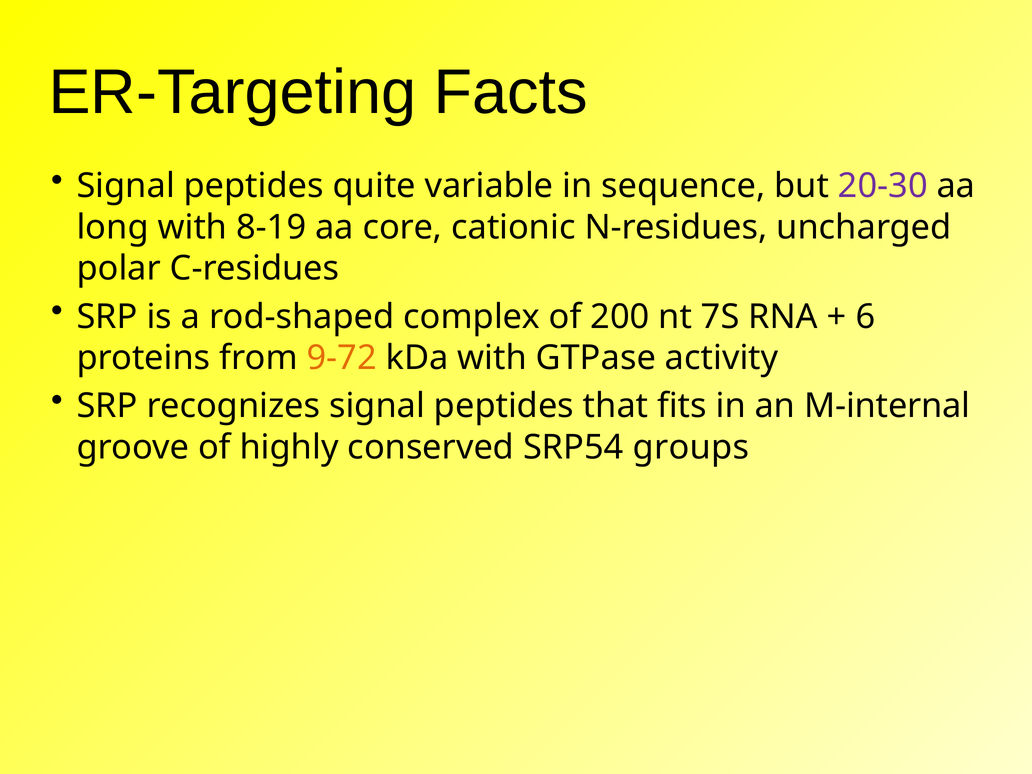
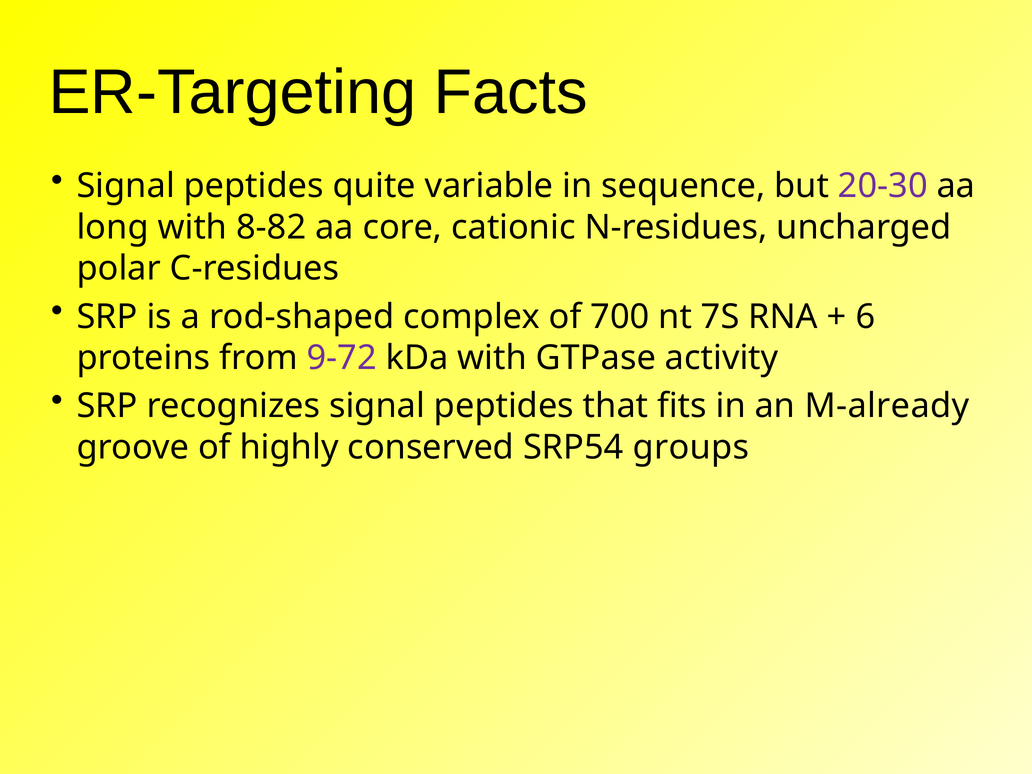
8-19: 8-19 -> 8-82
200: 200 -> 700
9-72 colour: orange -> purple
M-internal: M-internal -> M-already
